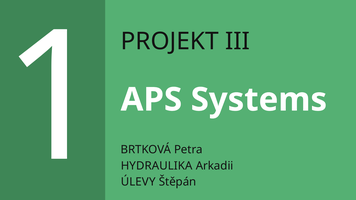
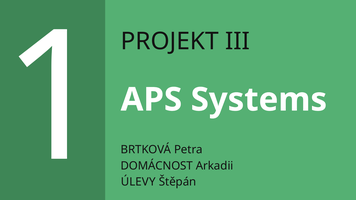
HYDRAULIKA: HYDRAULIKA -> DOMÁCNOST
